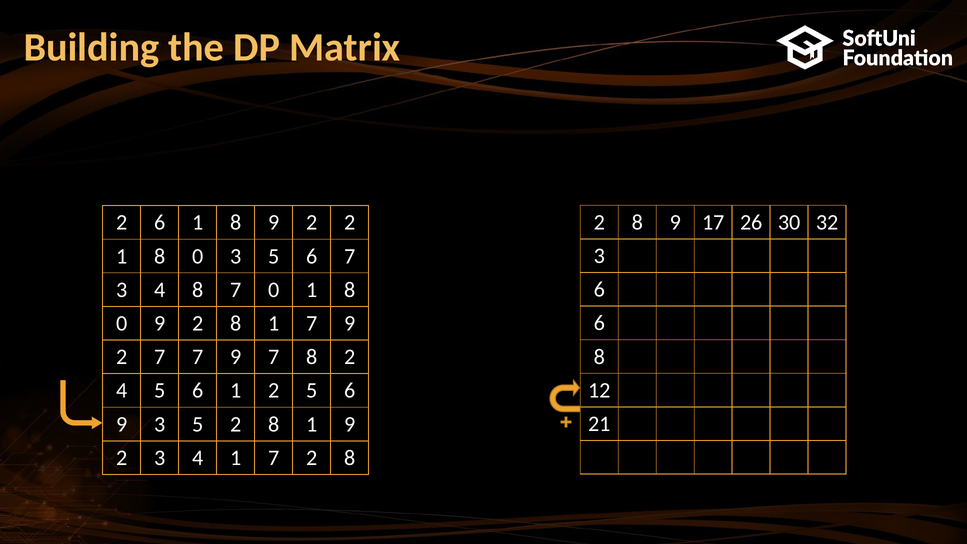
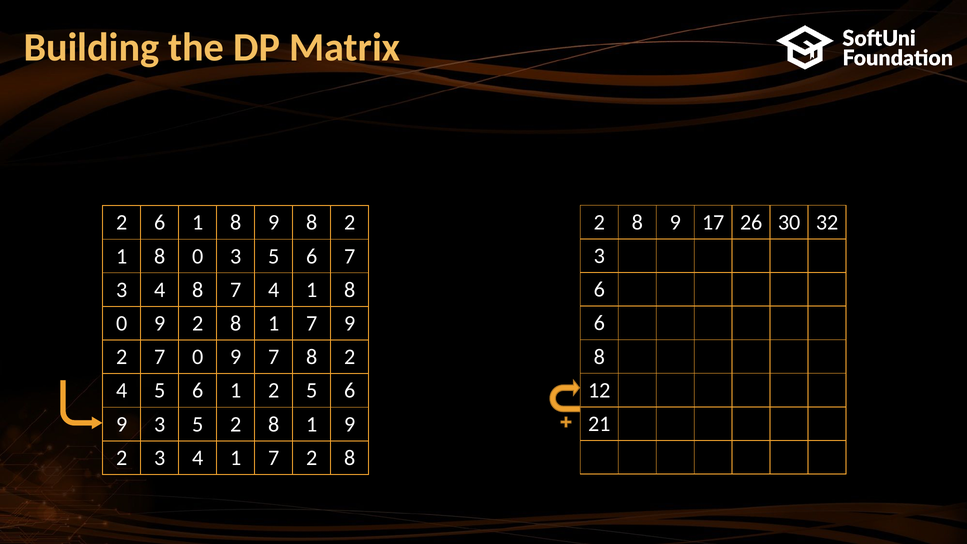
8 9 2: 2 -> 8
7 0: 0 -> 4
7 7: 7 -> 0
